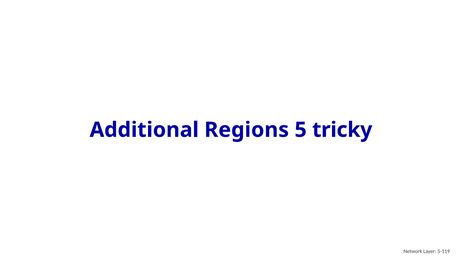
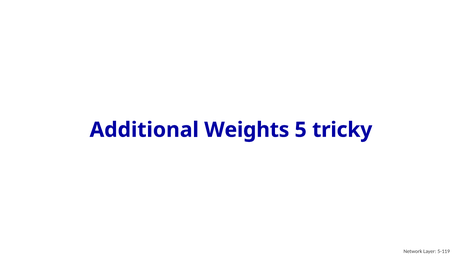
Regions: Regions -> Weights
